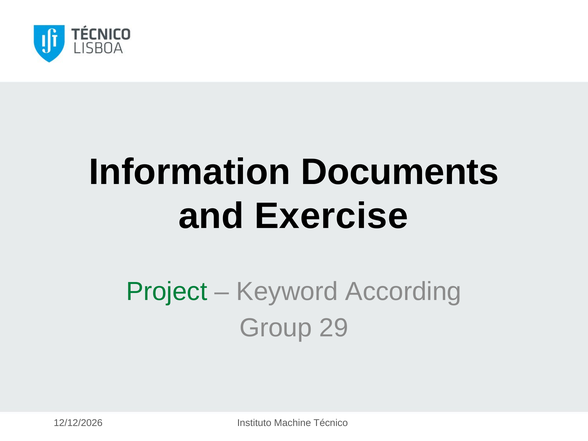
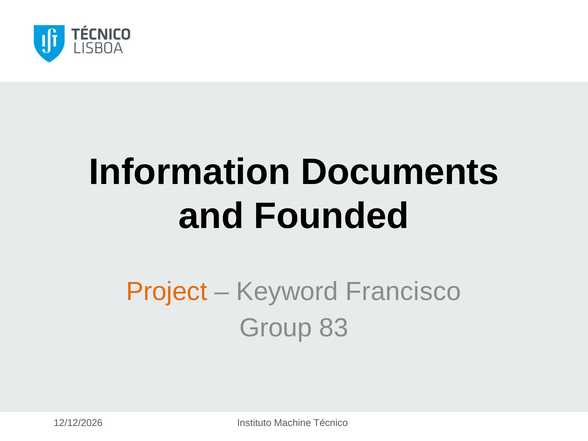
Exercise: Exercise -> Founded
Project colour: green -> orange
According: According -> Francisco
29: 29 -> 83
